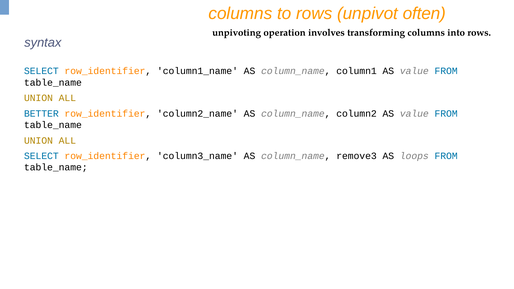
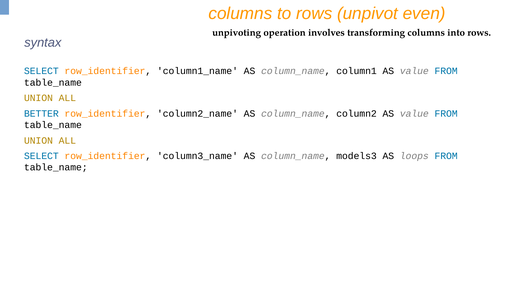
often: often -> even
remove3: remove3 -> models3
